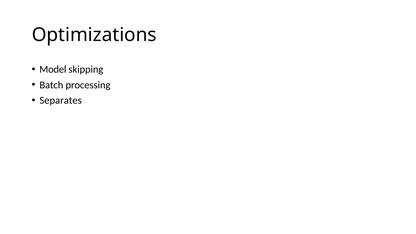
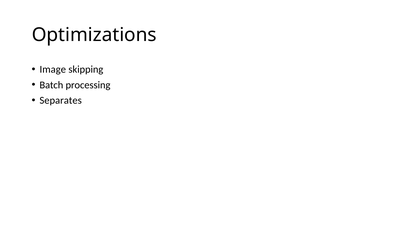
Model: Model -> Image
